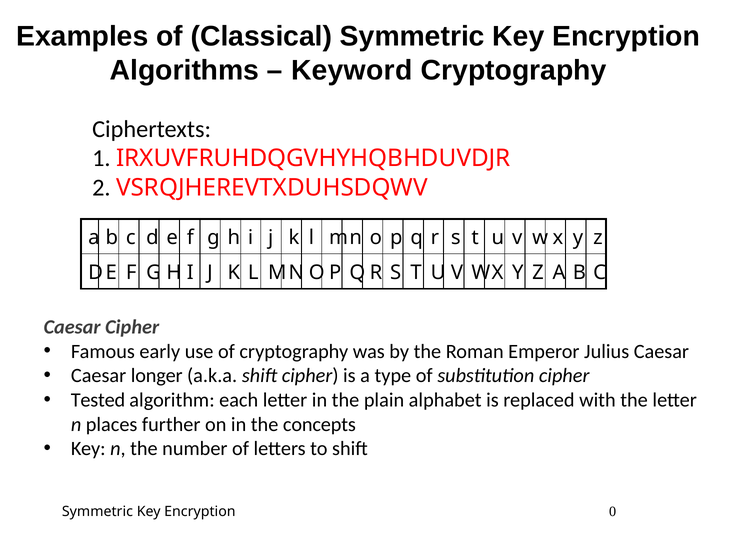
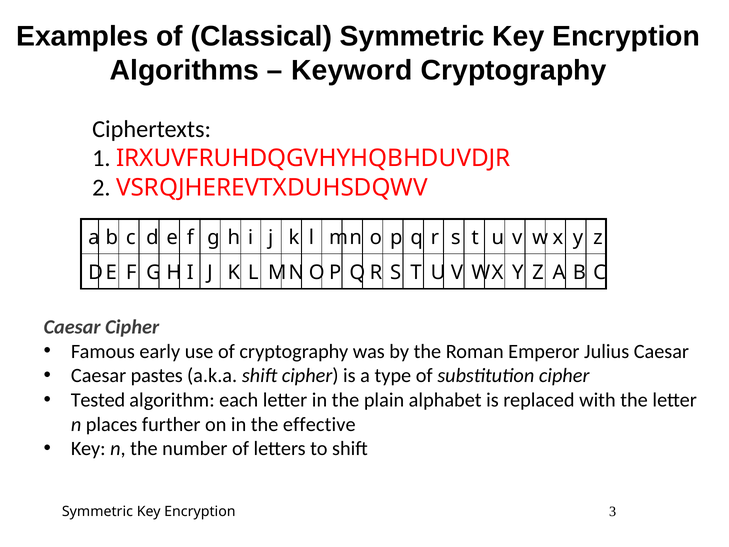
longer: longer -> pastes
concepts: concepts -> effective
0: 0 -> 3
